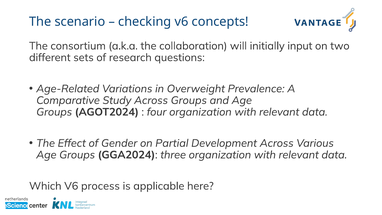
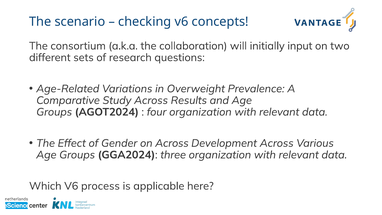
Across Groups: Groups -> Results
on Partial: Partial -> Across
